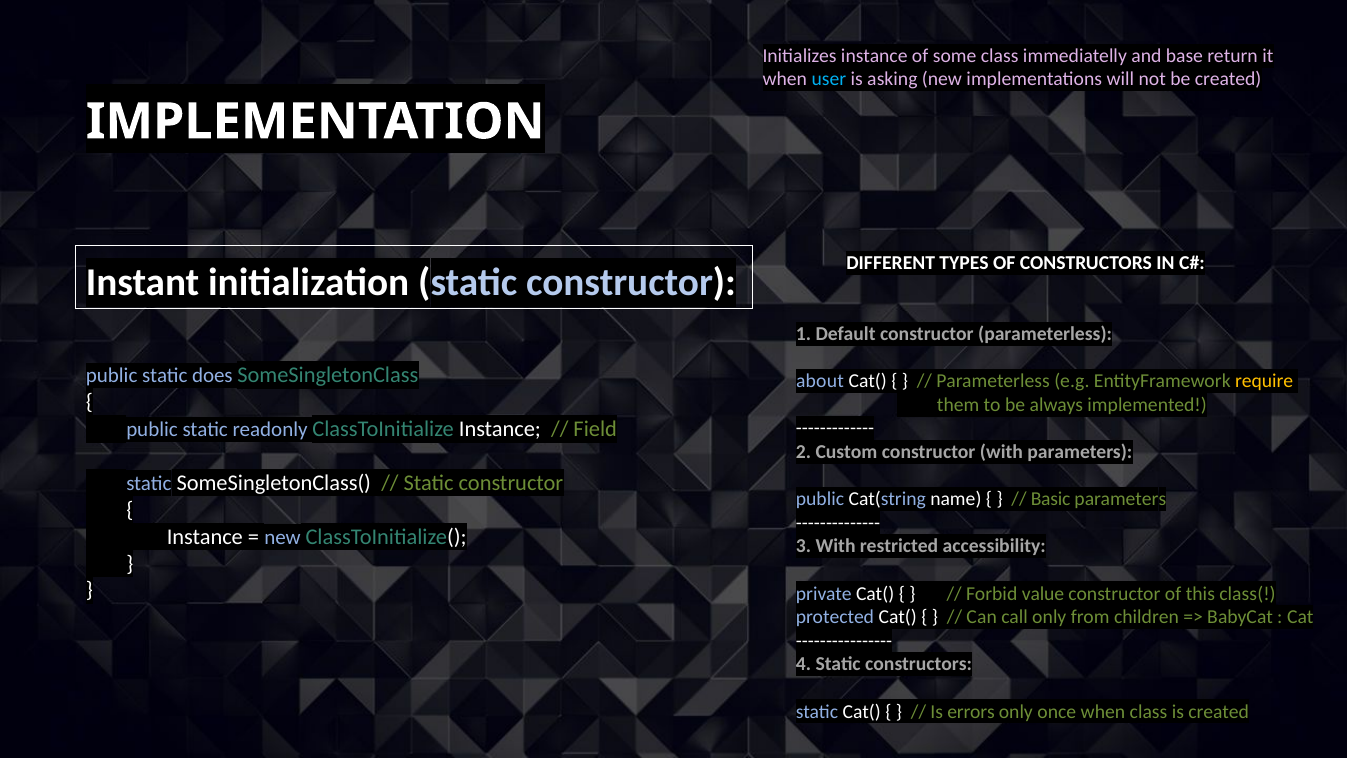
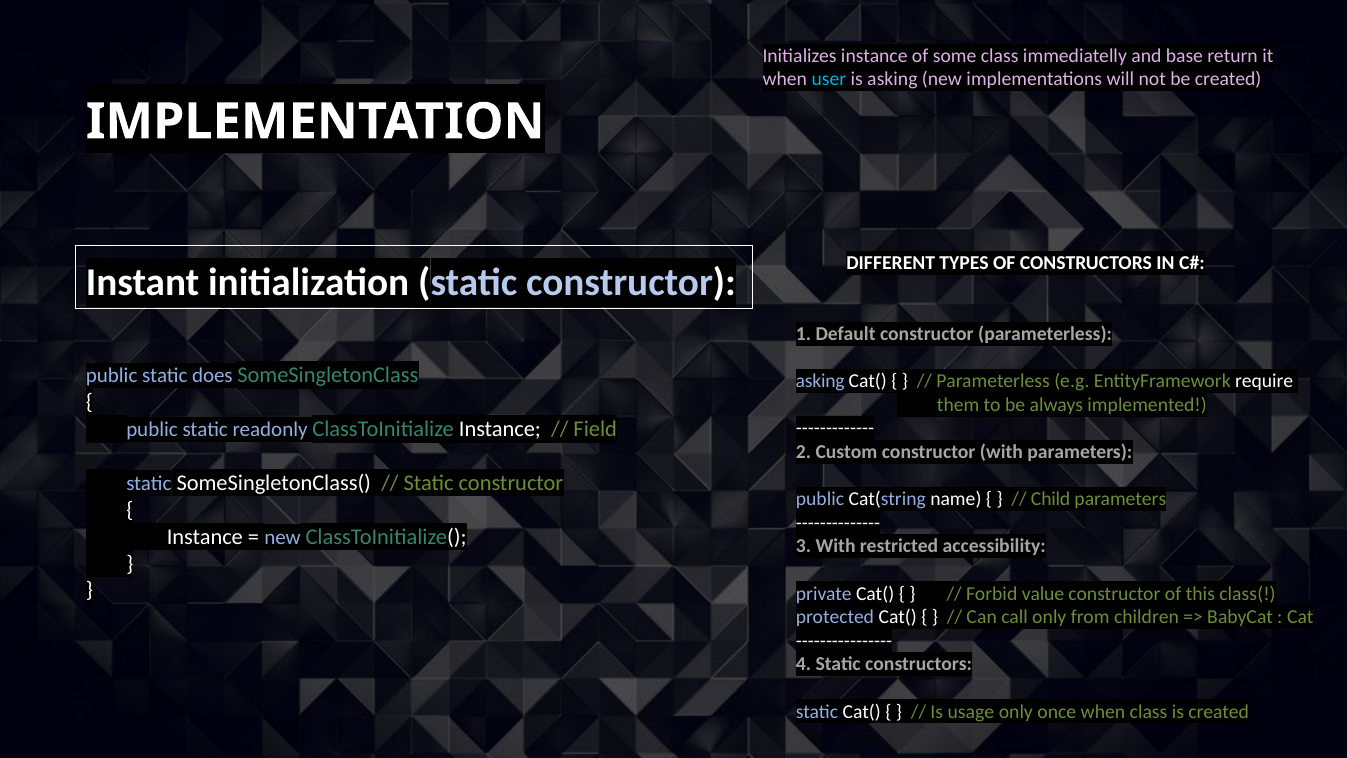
about at (820, 381): about -> asking
require colour: yellow -> white
Basic: Basic -> Child
errors: errors -> usage
